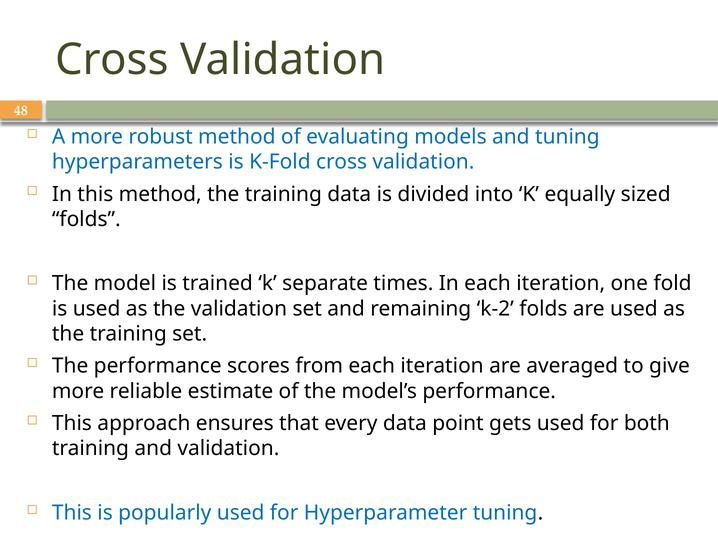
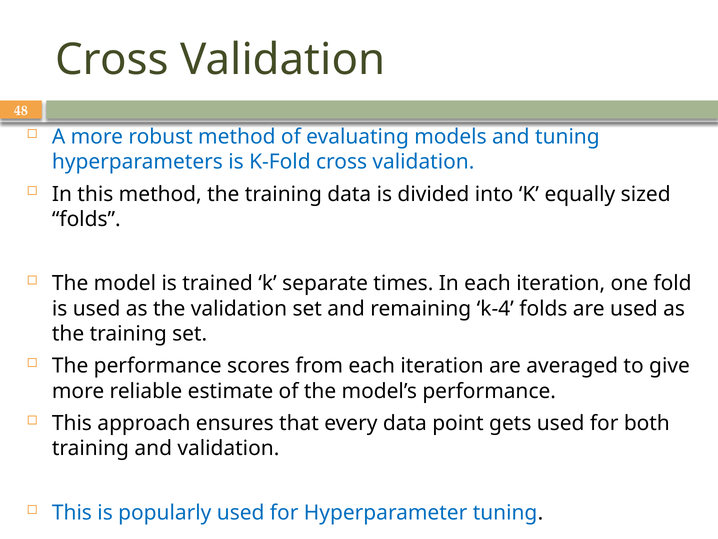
k-2: k-2 -> k-4
